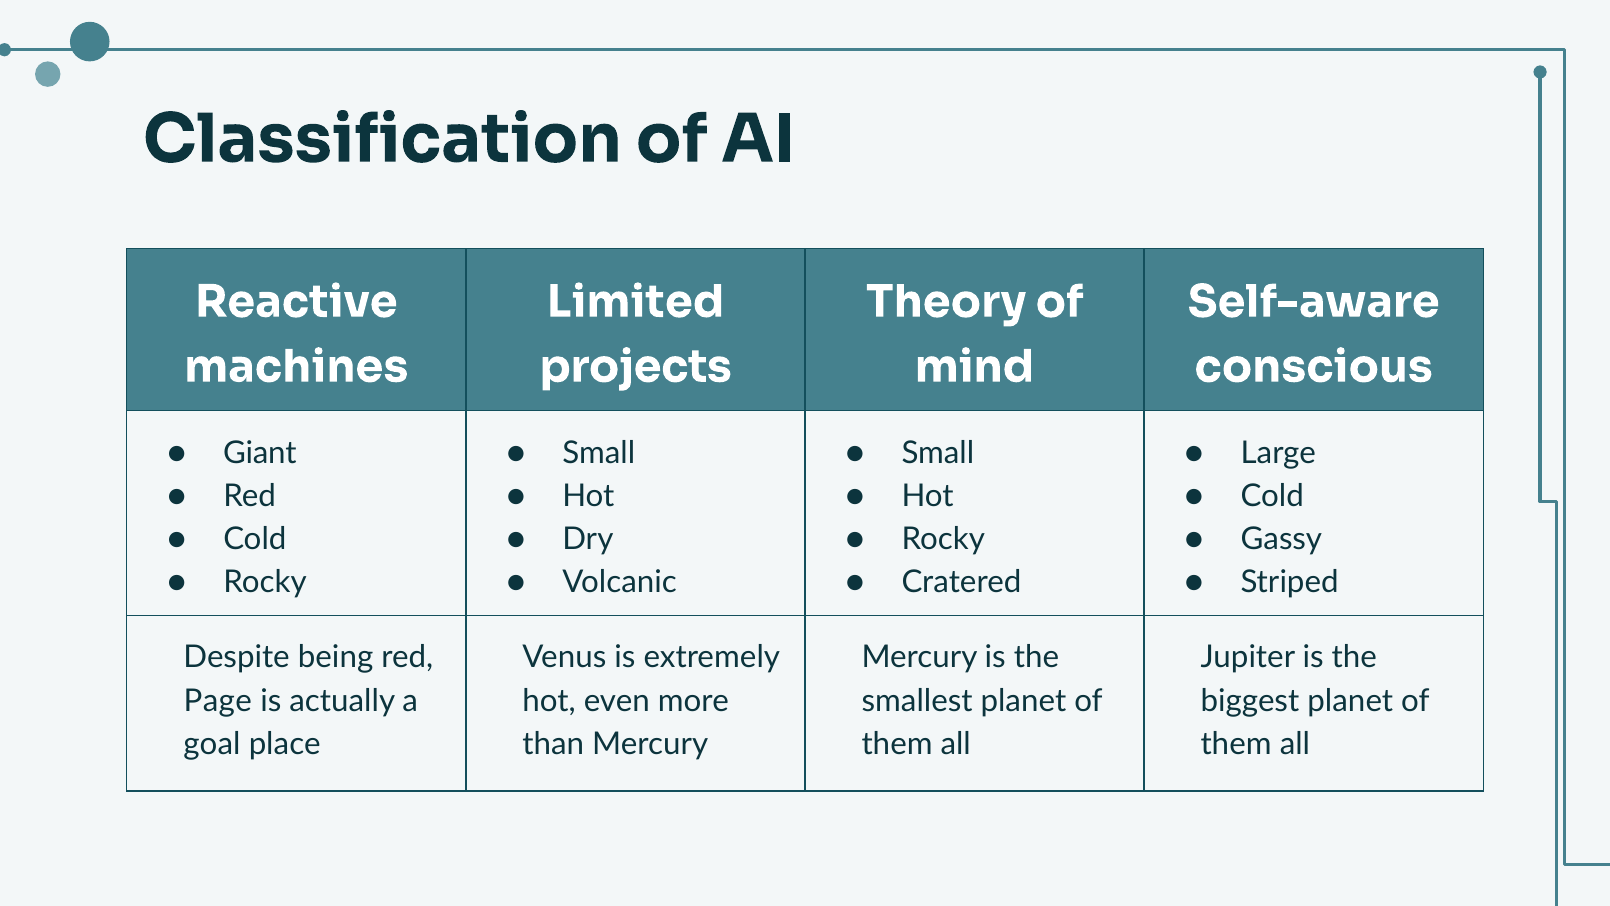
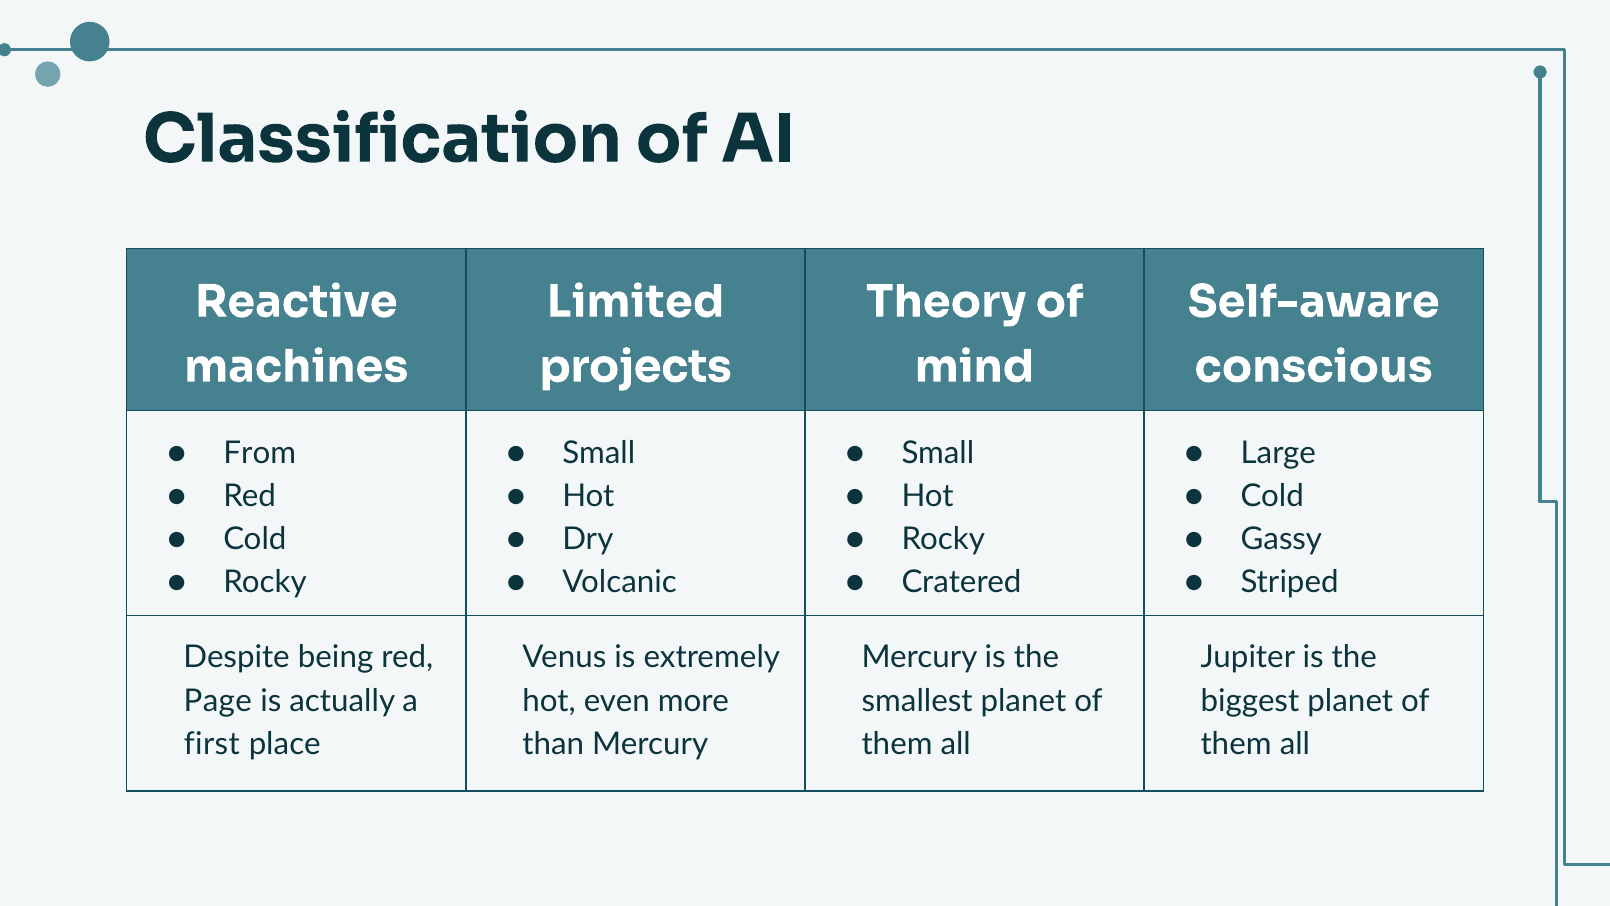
Giant: Giant -> From
goal: goal -> first
